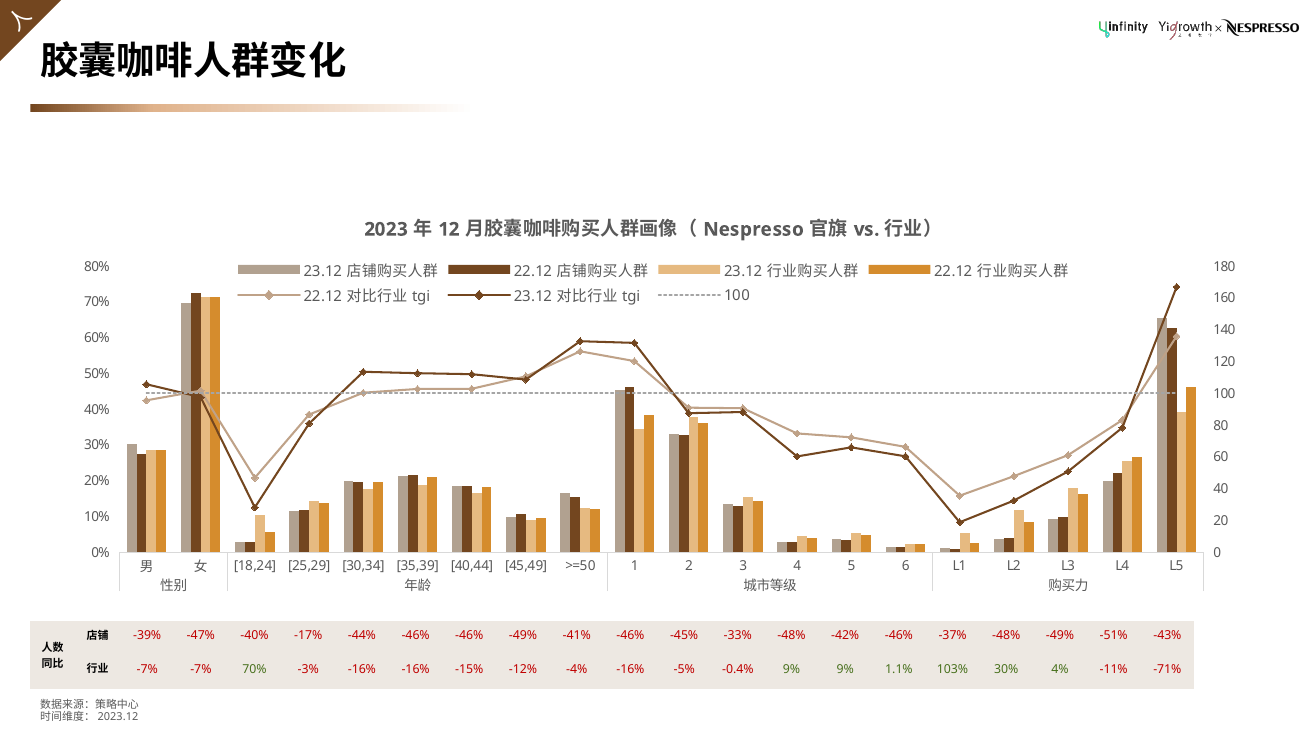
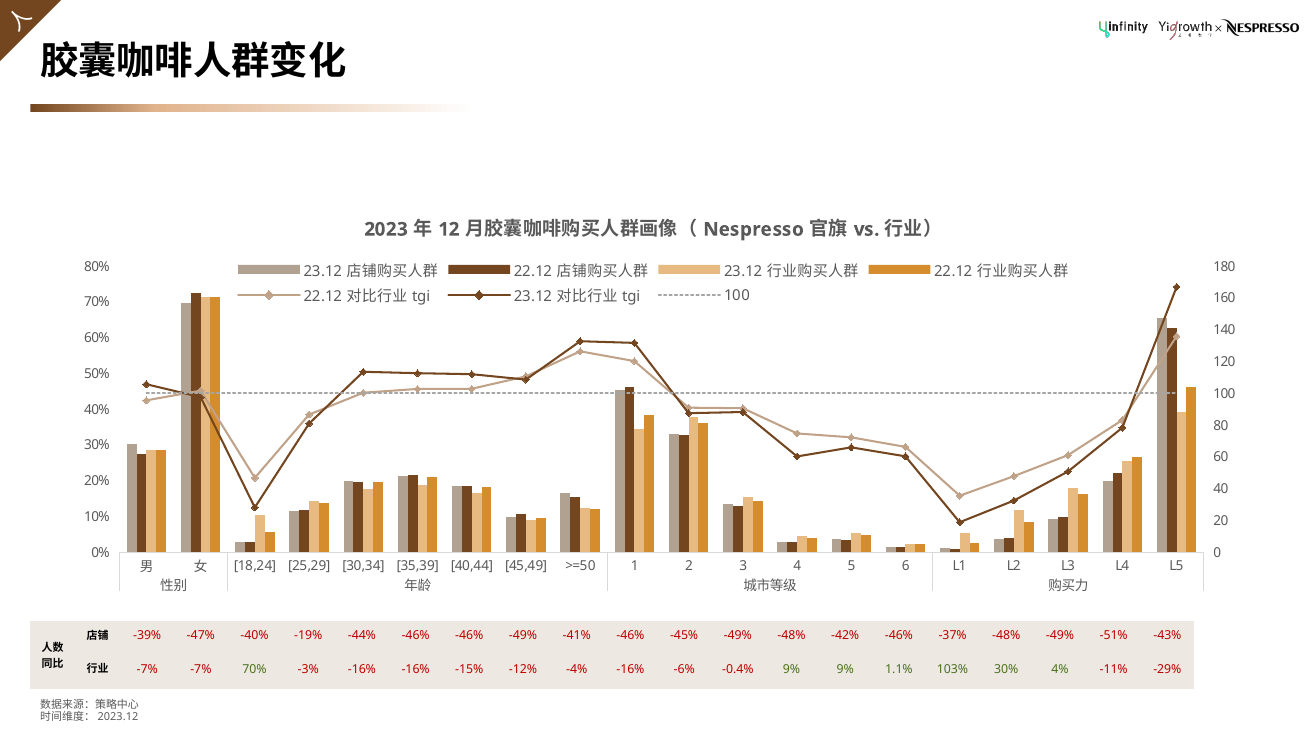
-17%: -17% -> -19%
-45% -33%: -33% -> -49%
-5%: -5% -> -6%
-71%: -71% -> -29%
